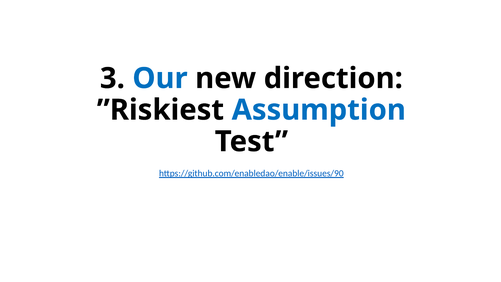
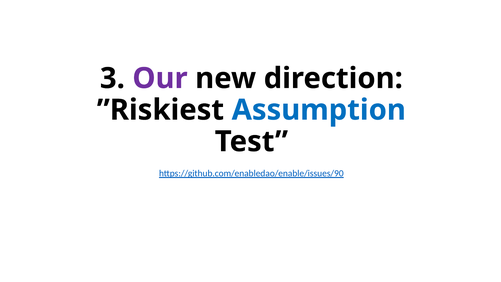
Our colour: blue -> purple
